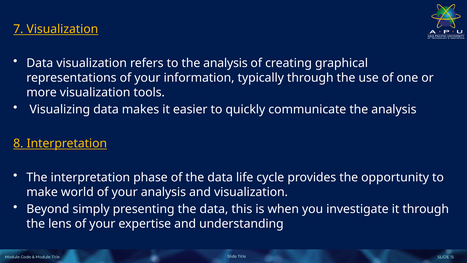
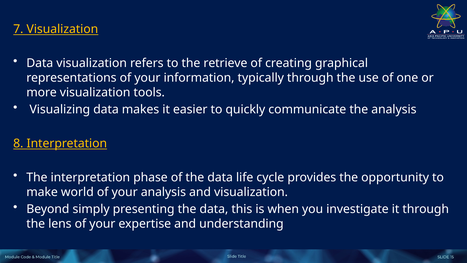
to the analysis: analysis -> retrieve
